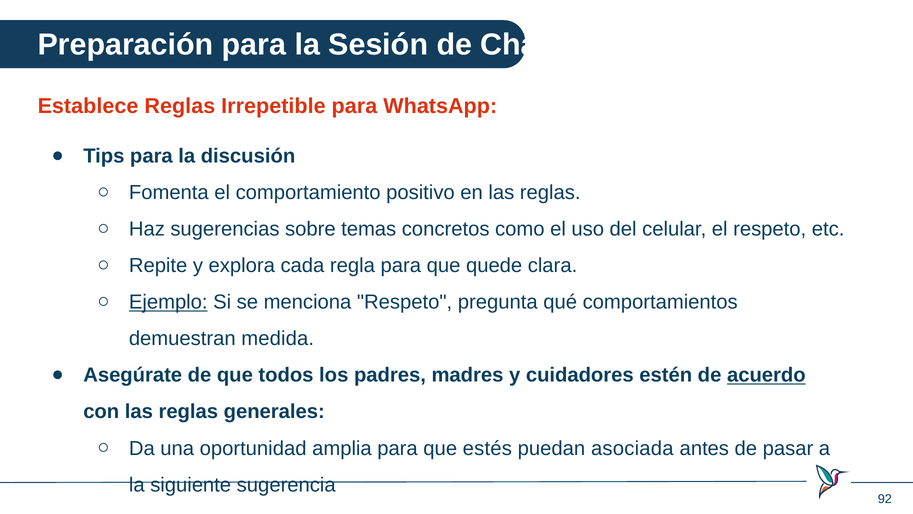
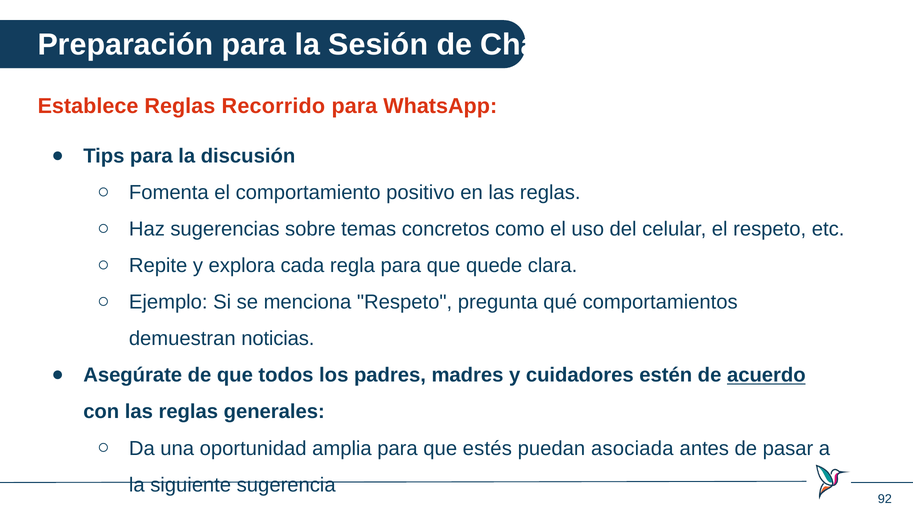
Irrepetible: Irrepetible -> Recorrido
Ejemplo underline: present -> none
medida: medida -> noticias
